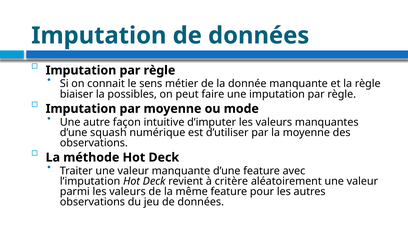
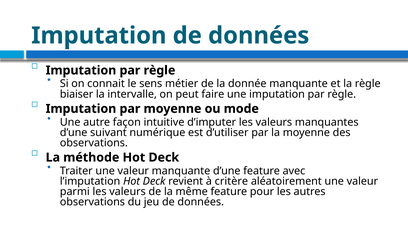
possibles: possibles -> intervalle
squash: squash -> suivant
